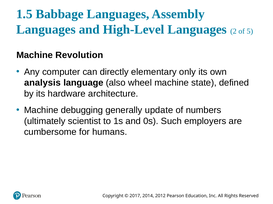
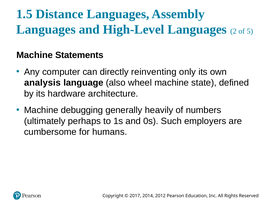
Babbage: Babbage -> Distance
Revolution: Revolution -> Statements
elementary: elementary -> reinventing
update: update -> heavily
scientist: scientist -> perhaps
